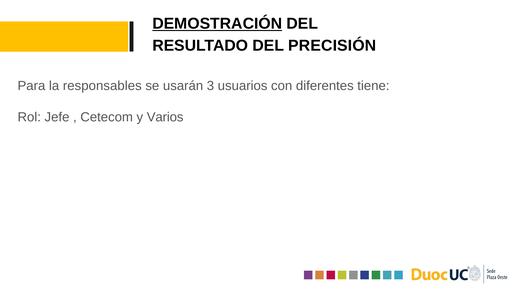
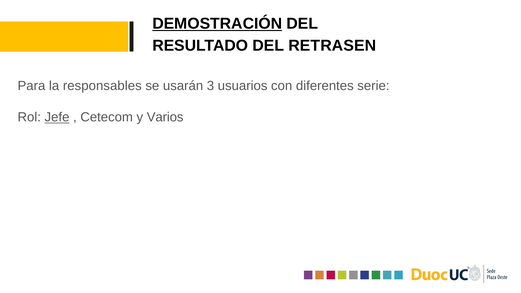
PRECISIÓN: PRECISIÓN -> RETRASEN
tiene: tiene -> serie
Jefe underline: none -> present
